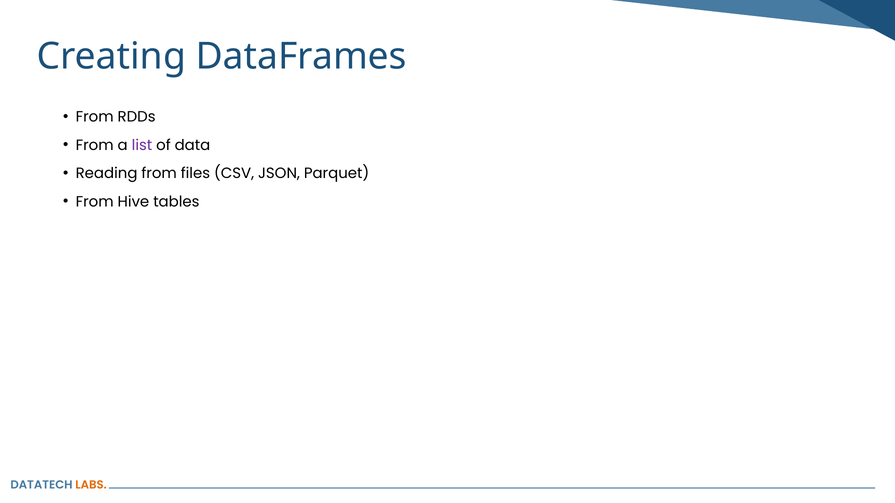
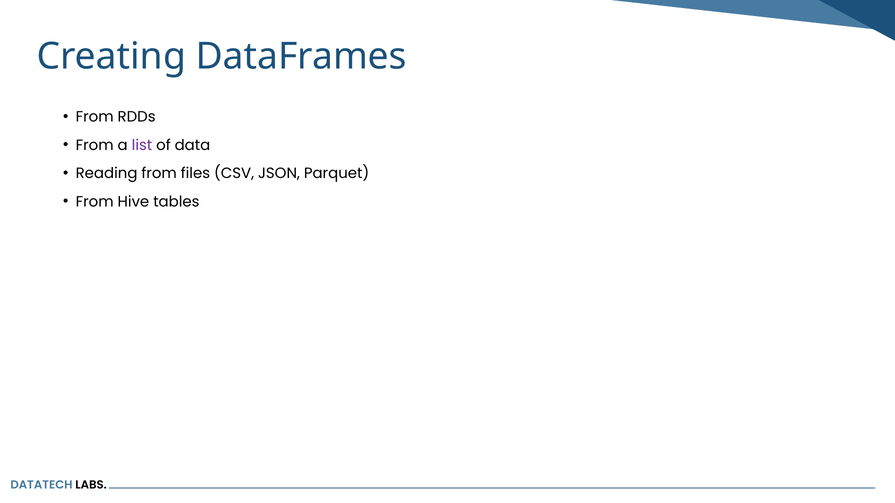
LABS colour: orange -> black
